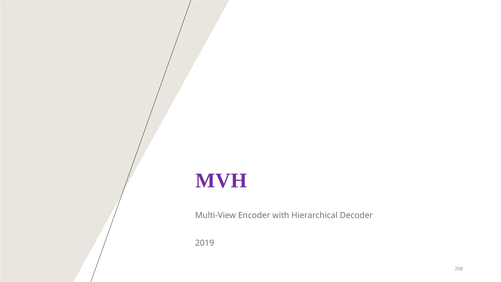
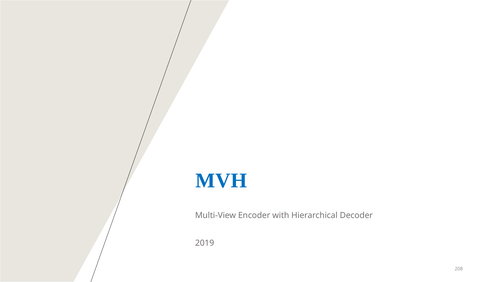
MVH colour: purple -> blue
